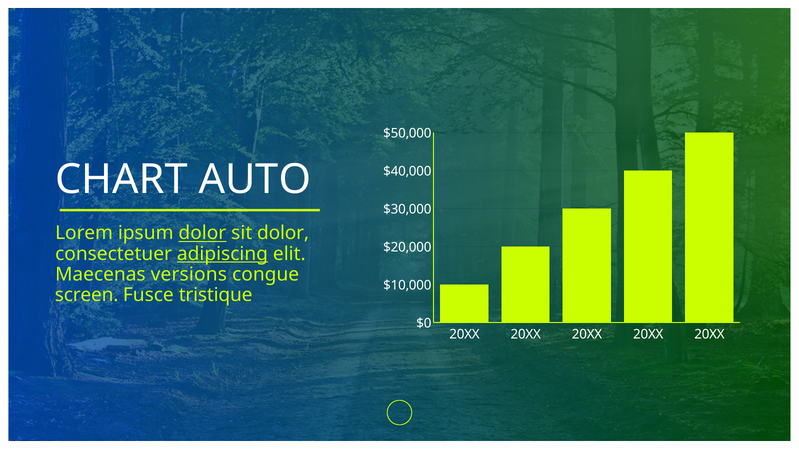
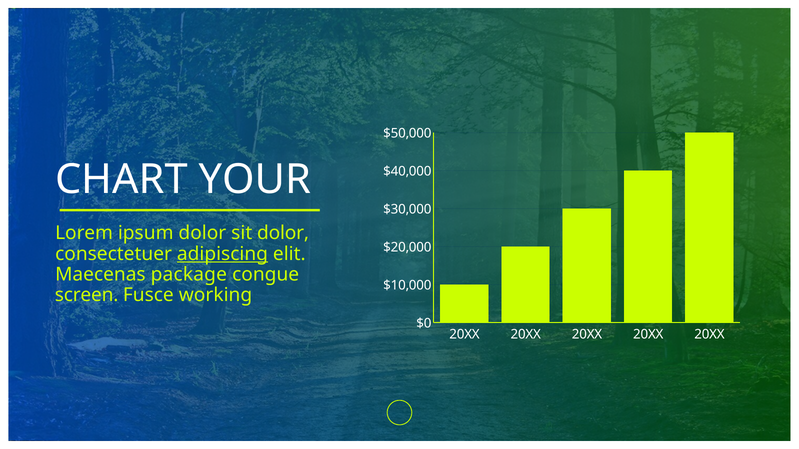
AUTO: AUTO -> YOUR
dolor at (202, 233) underline: present -> none
versions: versions -> package
tristique: tristique -> working
